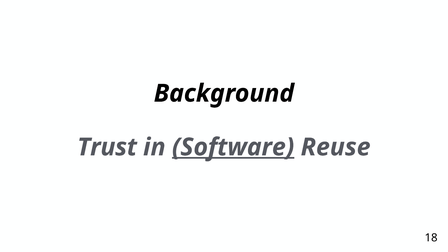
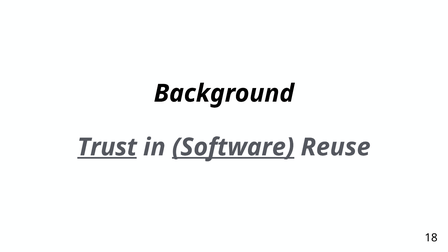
Trust underline: none -> present
